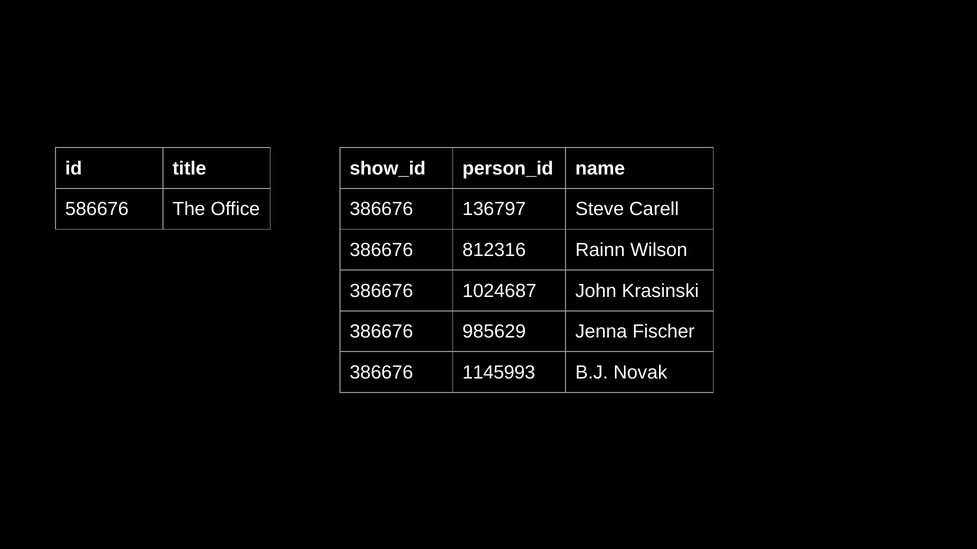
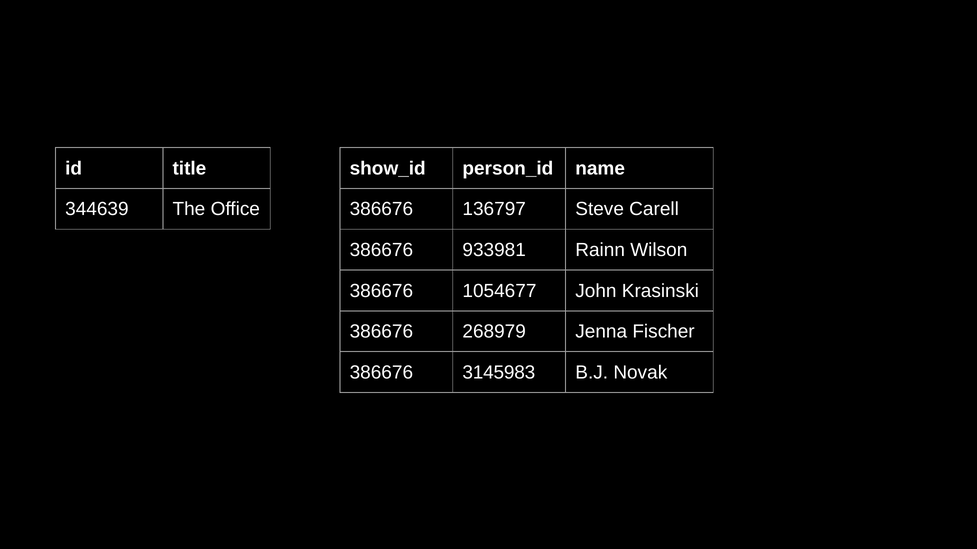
586676: 586676 -> 344639
812316: 812316 -> 933981
1024687: 1024687 -> 1054677
985629: 985629 -> 268979
1145993: 1145993 -> 3145983
